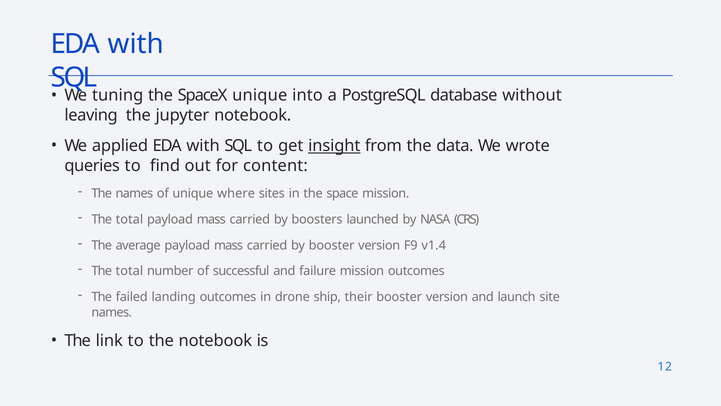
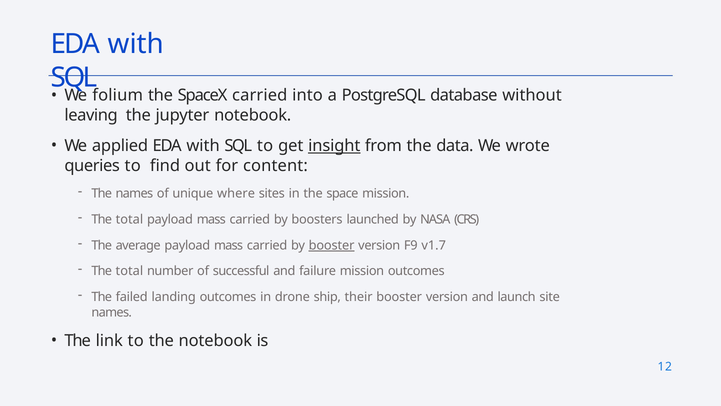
tuning: tuning -> folium
SpaceX unique: unique -> carried
booster at (332, 245) underline: none -> present
v1.4: v1.4 -> v1.7
